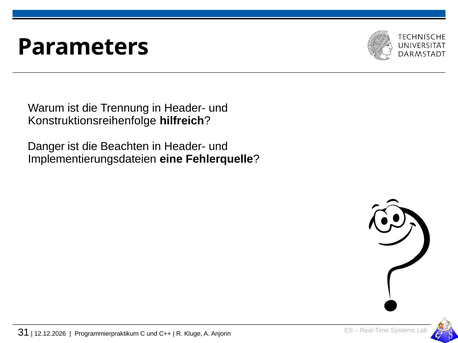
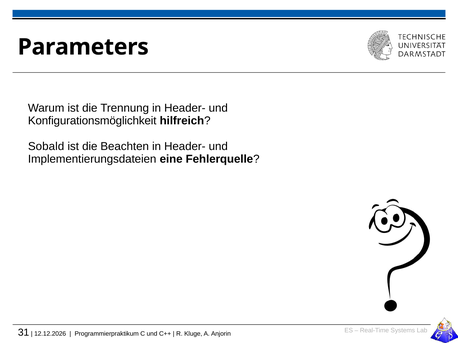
Konstruktionsreihenfolge: Konstruktionsreihenfolge -> Konfigurationsmöglichkeit
Danger: Danger -> Sobald
